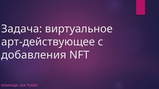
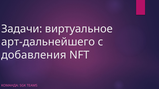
Задача: Задача -> Задачи
арт-действующее: арт-действующее -> арт-дальнейшего
